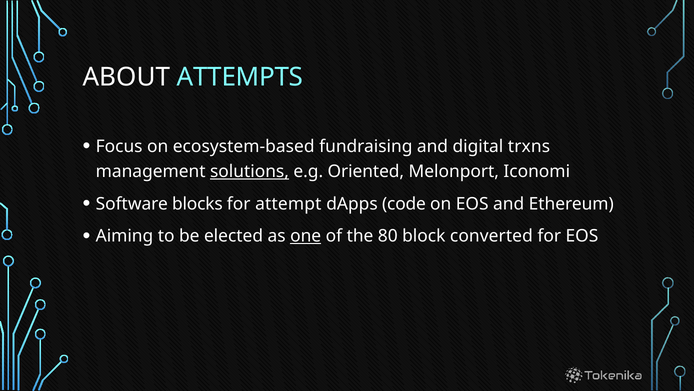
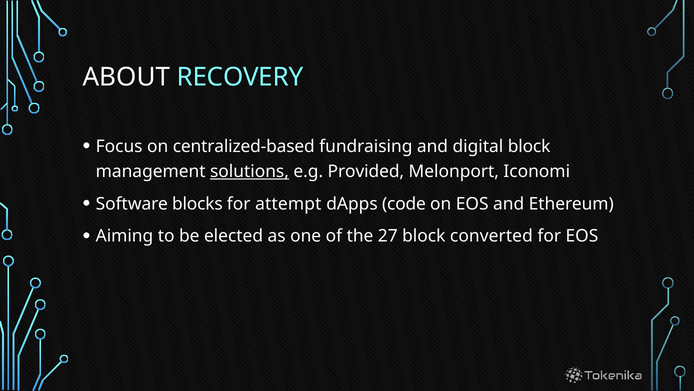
ATTEMPTS: ATTEMPTS -> RECOVERY
ecosystem-based: ecosystem-based -> centralized-based
digital trxns: trxns -> block
Oriented: Oriented -> Provided
one underline: present -> none
80: 80 -> 27
